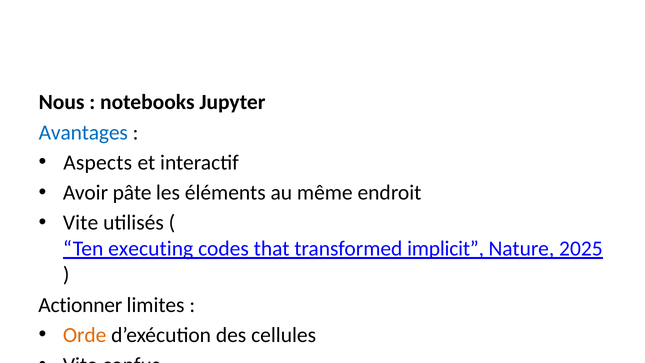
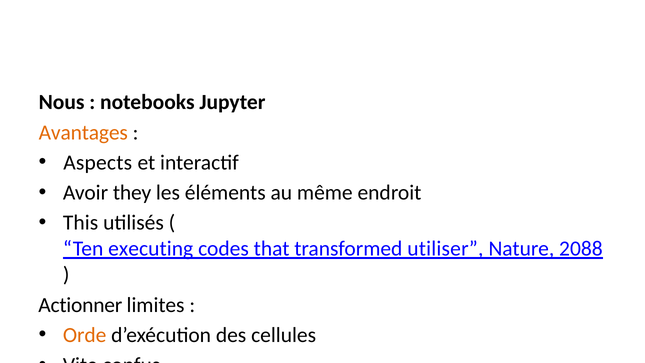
Avantages colour: blue -> orange
pâte: pâte -> they
Vite at (81, 223): Vite -> This
implicit: implicit -> utiliser
2025: 2025 -> 2088
